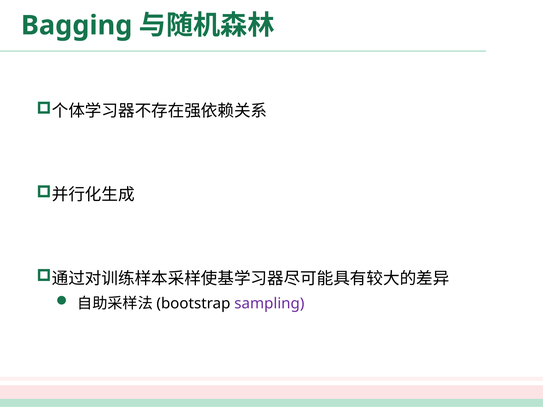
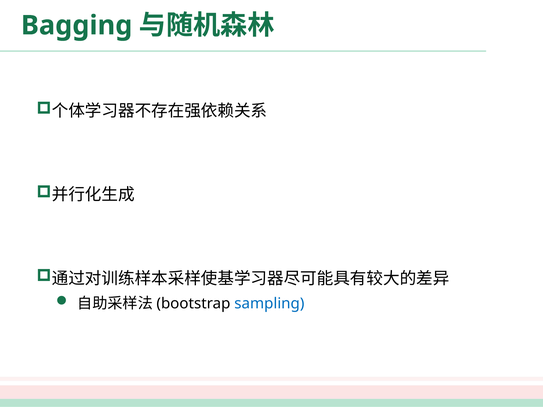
sampling colour: purple -> blue
